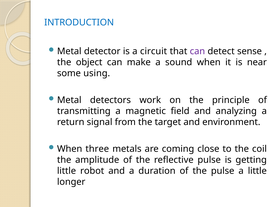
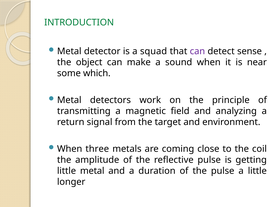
INTRODUCTION colour: blue -> green
circuit: circuit -> squad
using: using -> which
little robot: robot -> metal
